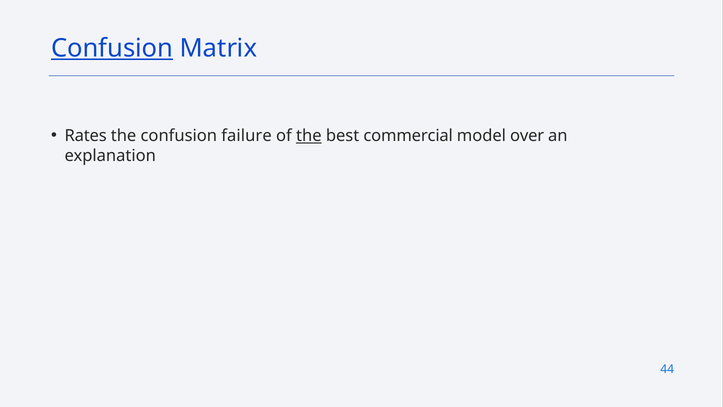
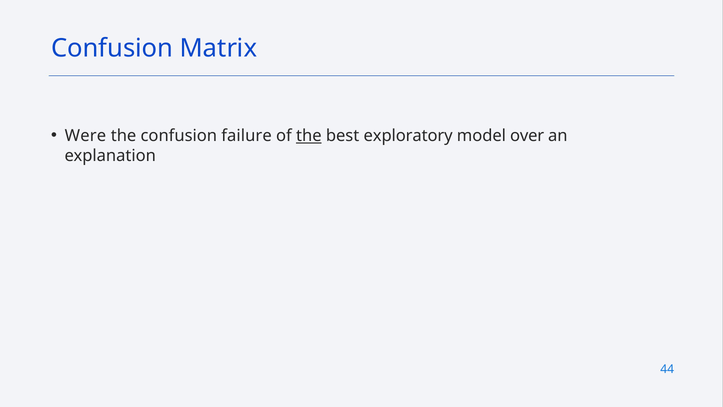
Confusion at (112, 48) underline: present -> none
Rates: Rates -> Were
commercial: commercial -> exploratory
